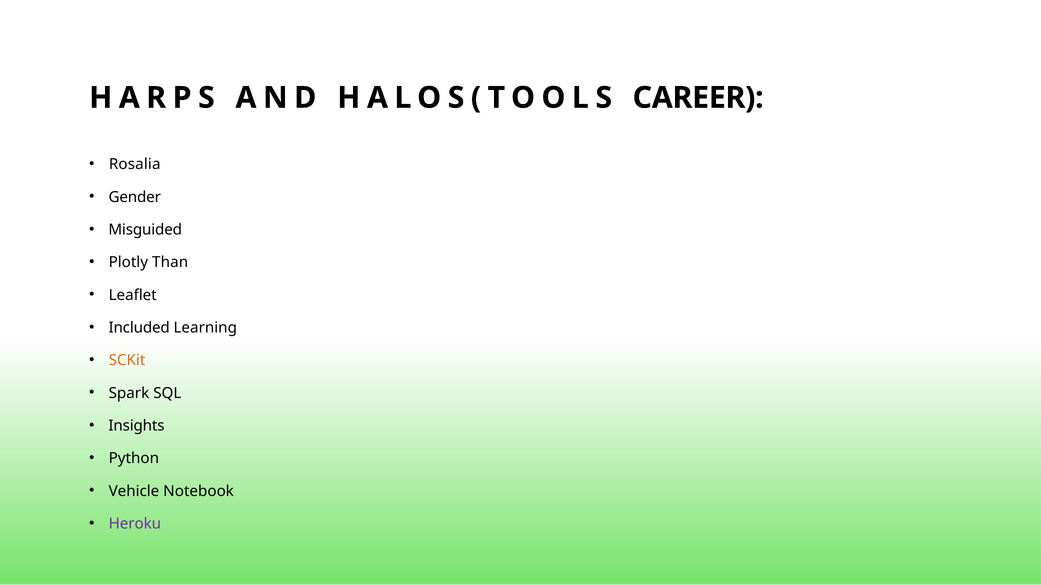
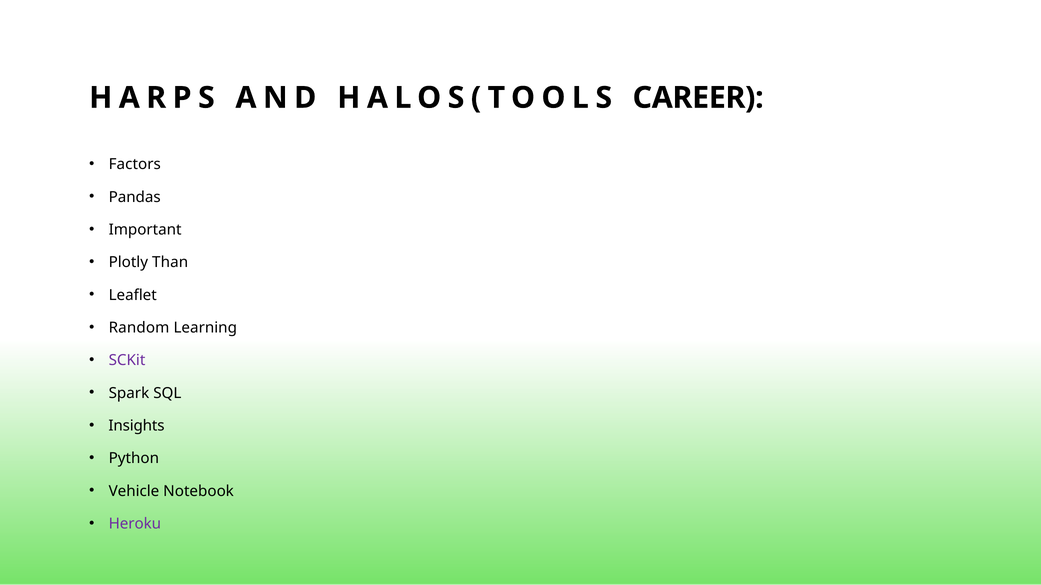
Rosalia: Rosalia -> Factors
Gender: Gender -> Pandas
Misguided: Misguided -> Important
Included: Included -> Random
SCKit colour: orange -> purple
